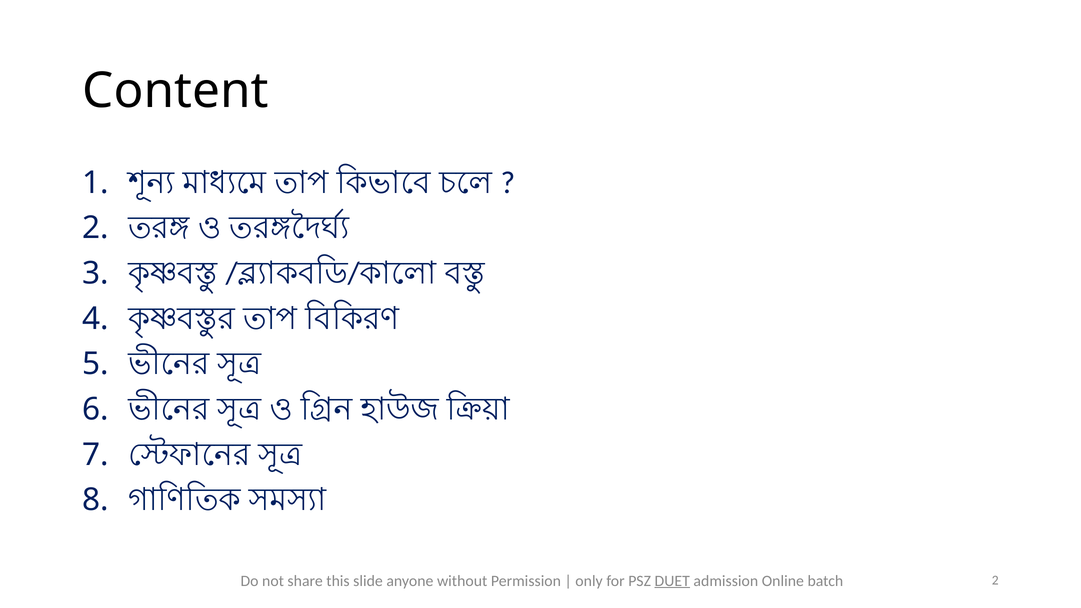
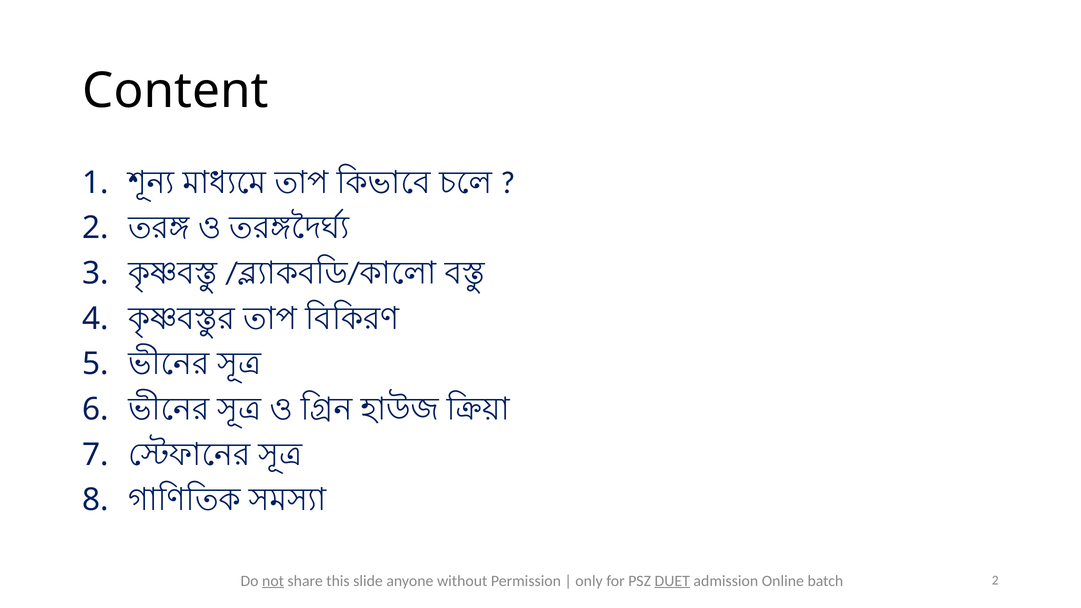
not underline: none -> present
